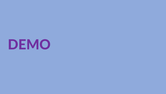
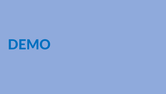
DEMO colour: purple -> blue
